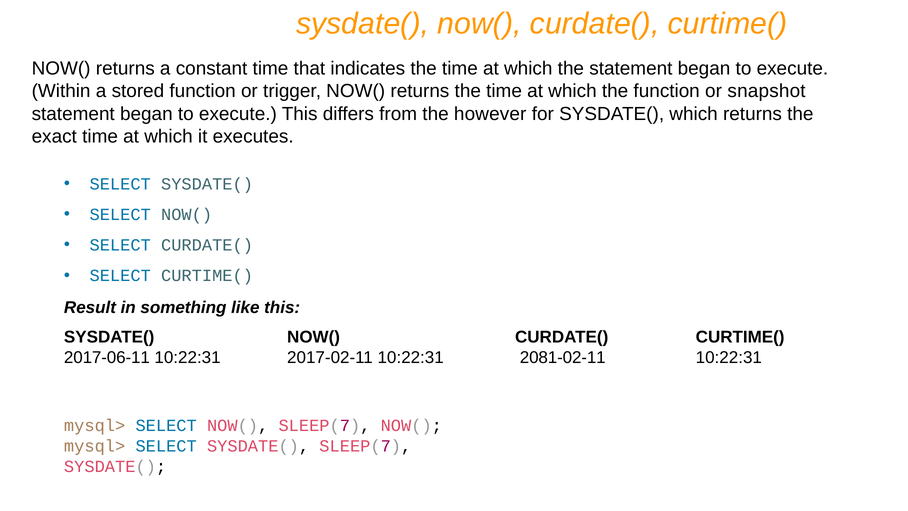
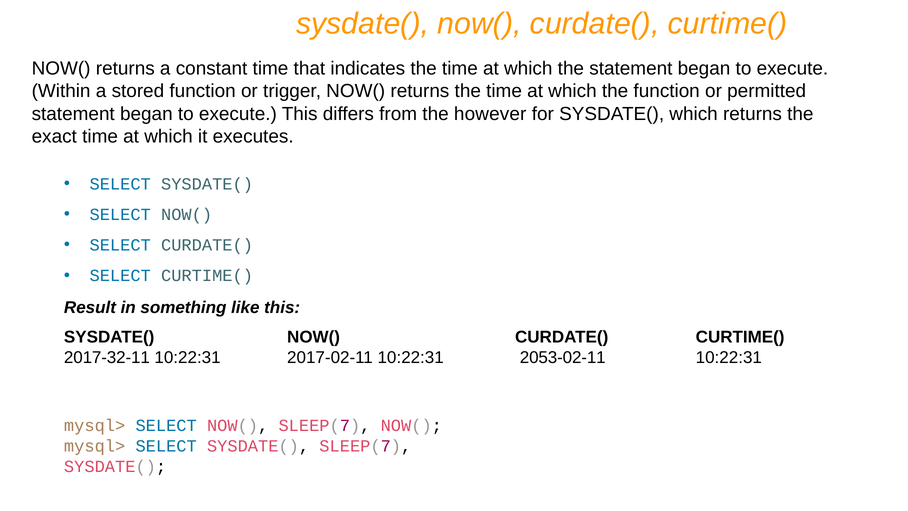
snapshot: snapshot -> permitted
2017-06-11: 2017-06-11 -> 2017-32-11
2081-02-11: 2081-02-11 -> 2053-02-11
